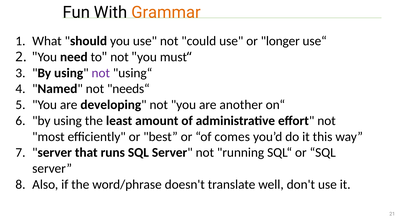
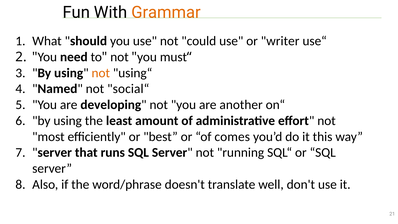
longer: longer -> writer
not at (101, 73) colour: purple -> orange
needs“: needs“ -> social“
